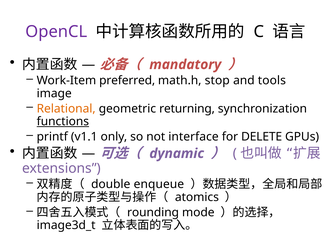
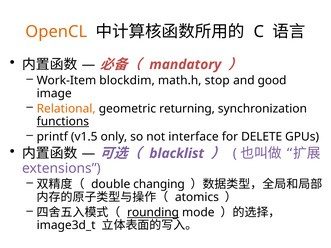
OpenCL colour: purple -> orange
preferred: preferred -> blockdim
tools: tools -> good
v1.1: v1.1 -> v1.5
dynamic: dynamic -> blacklist
enqueue: enqueue -> changing
rounding underline: none -> present
